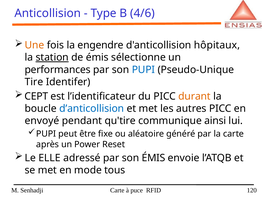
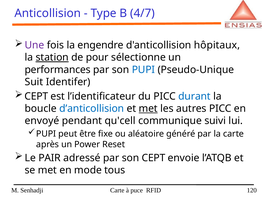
4/6: 4/6 -> 4/7
Une colour: orange -> purple
de émis: émis -> pour
Tire: Tire -> Suit
durant colour: orange -> blue
met at (148, 108) underline: none -> present
qu'tire: qu'tire -> qu'cell
ainsi: ainsi -> suivi
ELLE: ELLE -> PAIR
son ÉMIS: ÉMIS -> CEPT
